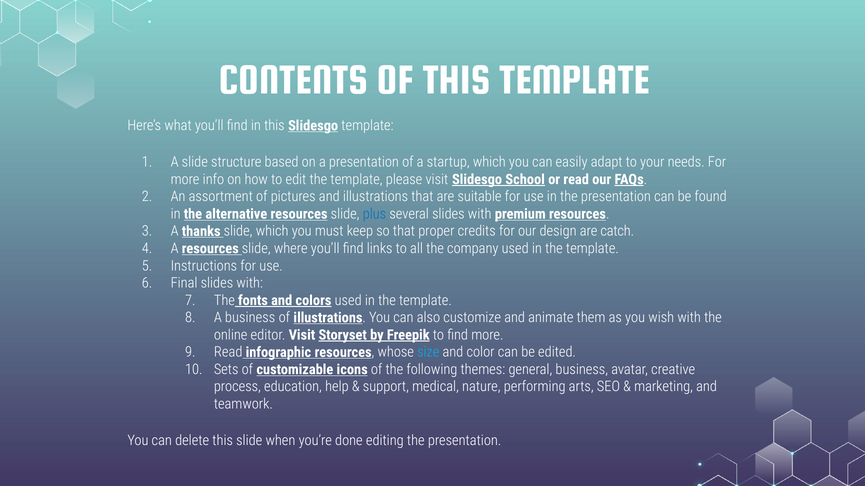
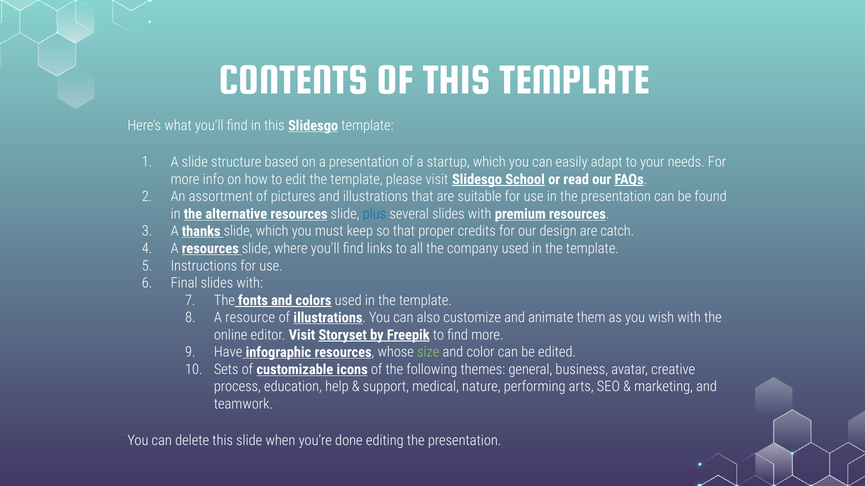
A business: business -> resource
Read at (228, 353): Read -> Have
size colour: light blue -> light green
